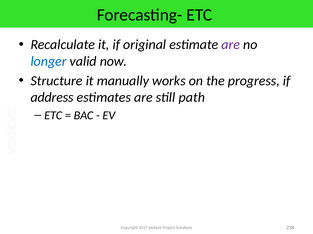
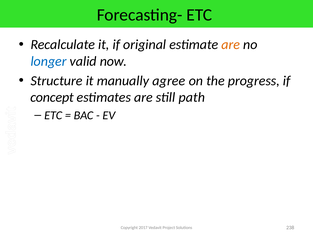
are at (231, 45) colour: purple -> orange
works: works -> agree
address: address -> concept
